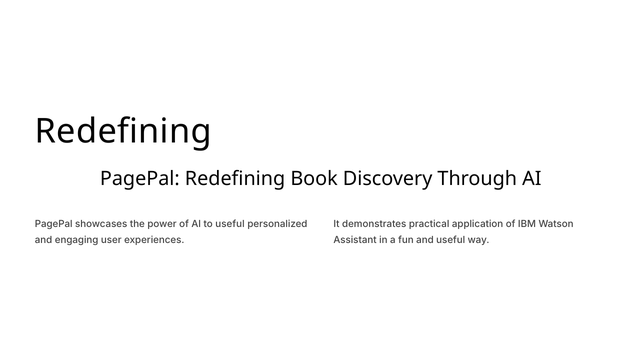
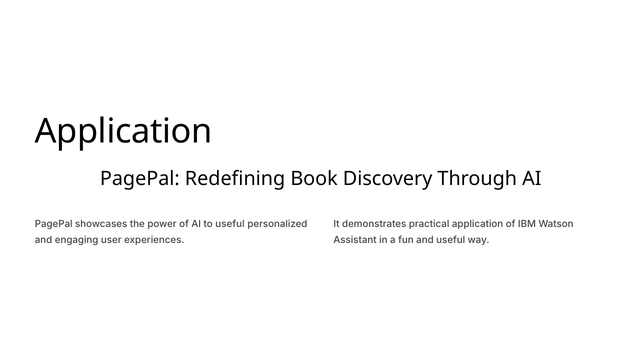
Redefining at (123, 132): Redefining -> Application
